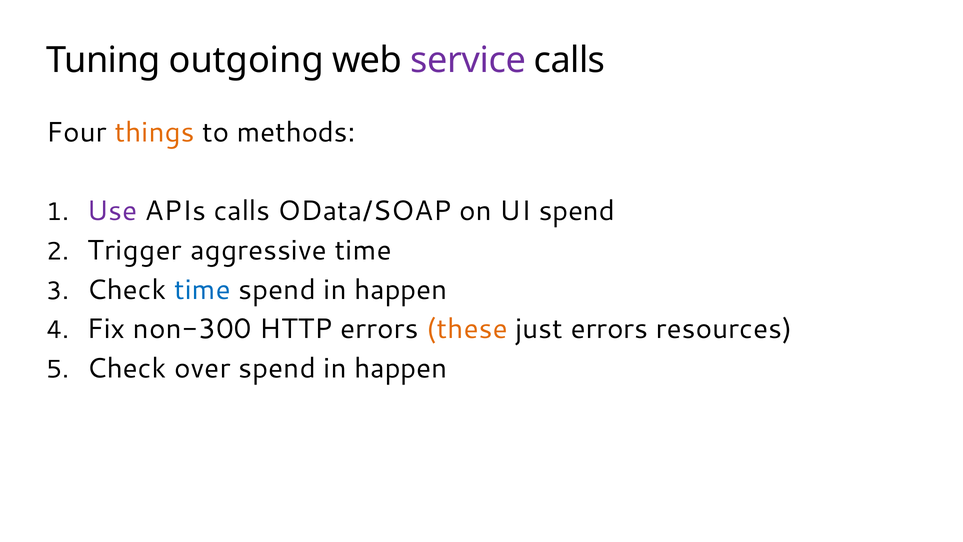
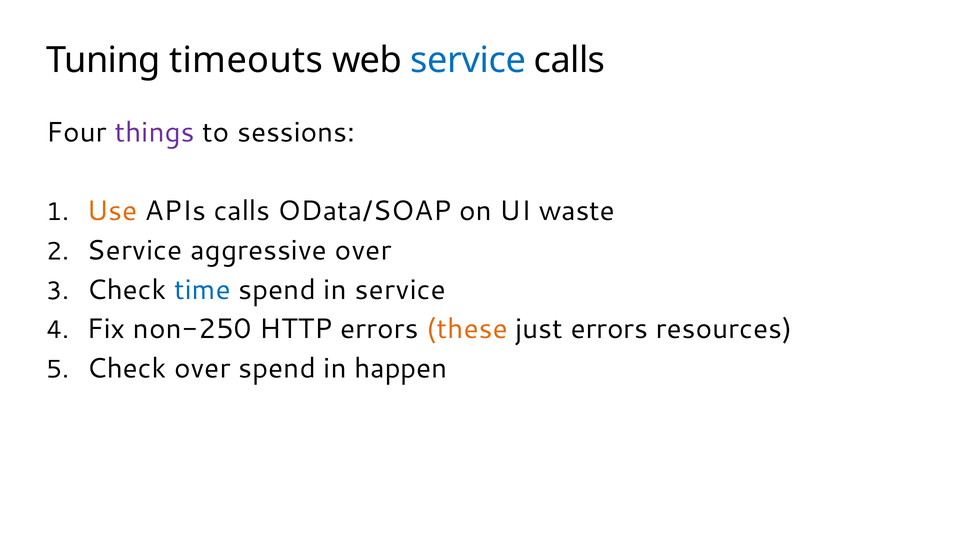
outgoing: outgoing -> timeouts
service at (468, 60) colour: purple -> blue
things colour: orange -> purple
methods: methods -> sessions
Use colour: purple -> orange
UI spend: spend -> waste
Trigger at (135, 250): Trigger -> Service
aggressive time: time -> over
happen at (401, 290): happen -> service
non-300: non-300 -> non-250
